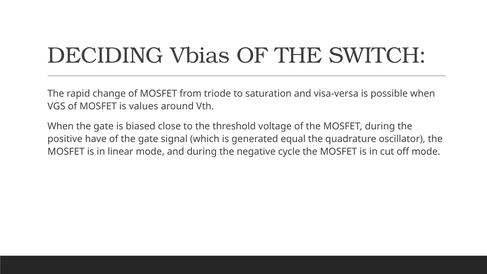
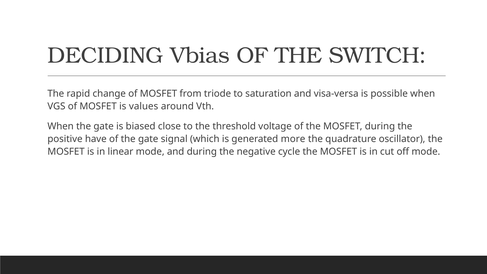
equal: equal -> more
